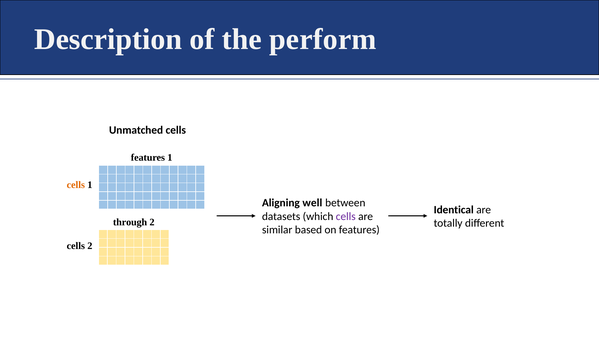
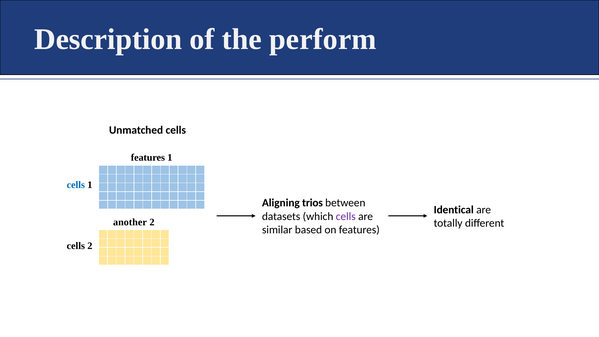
cells at (76, 185) colour: orange -> blue
well: well -> trios
through: through -> another
